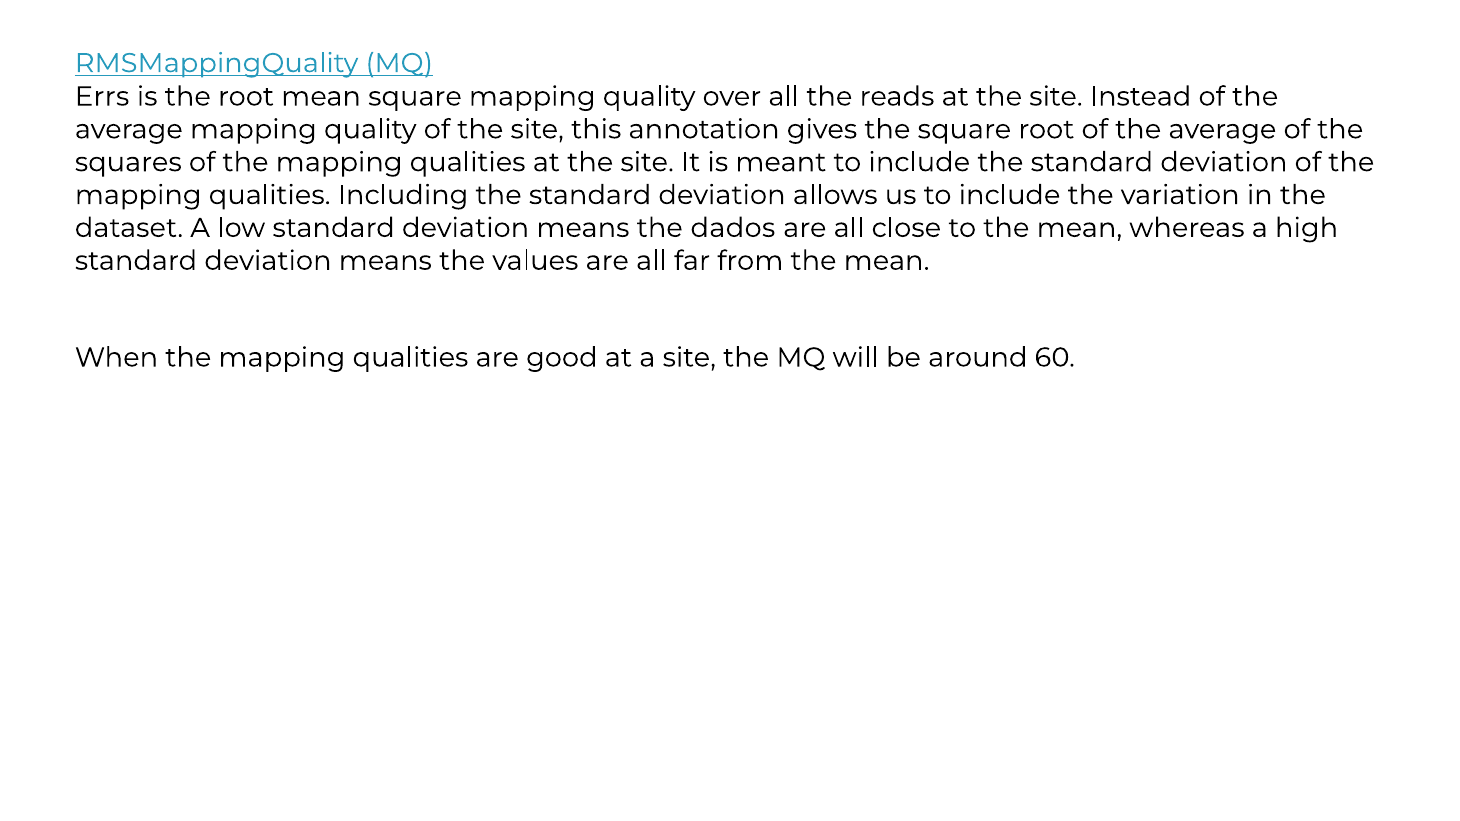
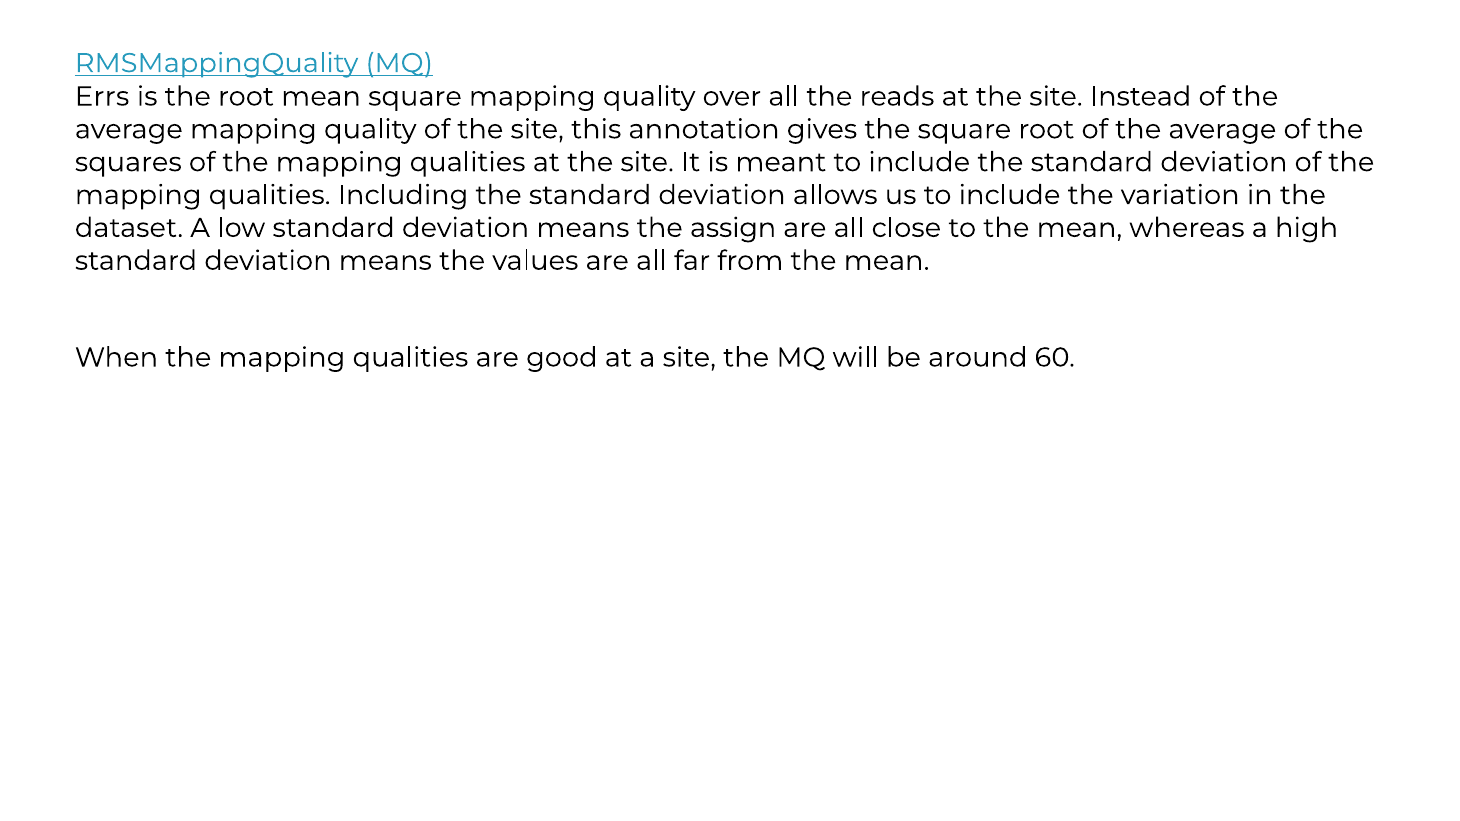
dados: dados -> assign
